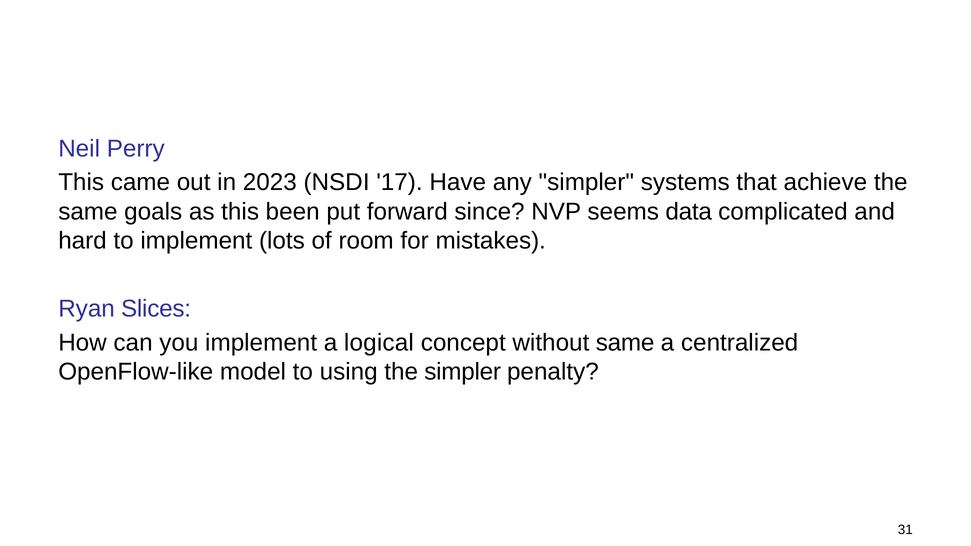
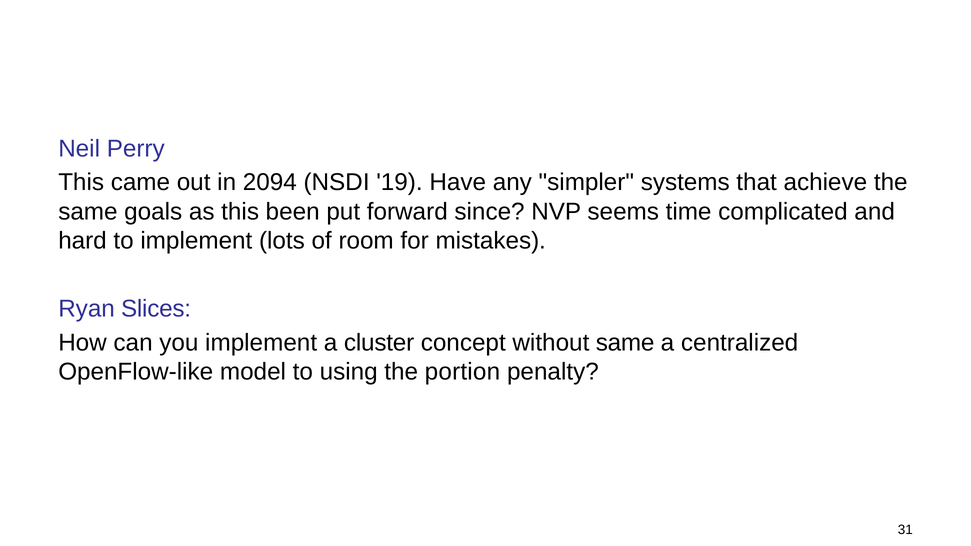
2023: 2023 -> 2094
17: 17 -> 19
data: data -> time
logical: logical -> cluster
the simpler: simpler -> portion
